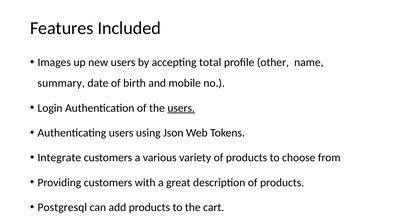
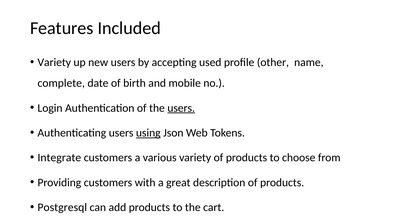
Images at (54, 62): Images -> Variety
total: total -> used
summary: summary -> complete
using underline: none -> present
